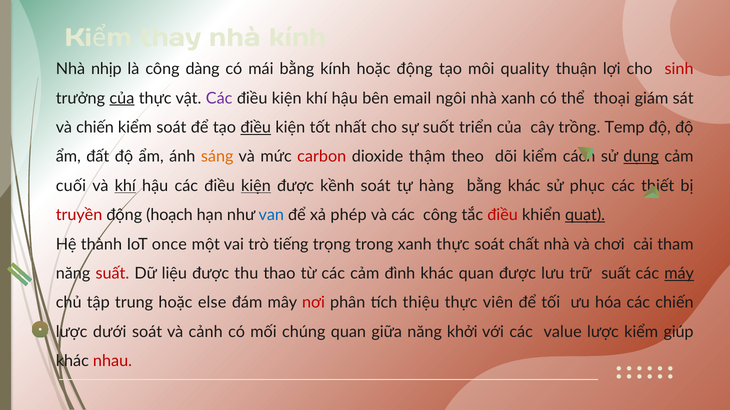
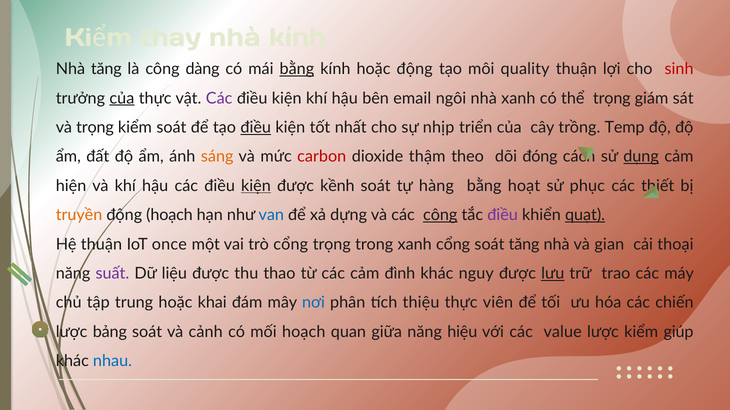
Nhà nhịp: nhịp -> tăng
bằng at (297, 69) underline: none -> present
thể thoại: thoại -> trọng
và chiến: chiến -> trọng
suốt: suốt -> nhịp
dõi kiểm: kiểm -> đóng
cuối: cuối -> hiện
khí at (125, 186) underline: present -> none
bằng khác: khác -> hoạt
truyền colour: red -> orange
phép: phép -> dựng
công at (440, 215) underline: none -> present
điều at (503, 215) colour: red -> purple
Hệ thành: thành -> thuận
trò tiếng: tiếng -> cổng
xanh thực: thực -> cổng
soát chất: chất -> tăng
chơi: chơi -> gian
tham: tham -> thoại
suất at (112, 274) colour: red -> purple
khác quan: quan -> nguy
lưu underline: none -> present
trữ suất: suất -> trao
máy underline: present -> none
else: else -> khai
nơi colour: red -> blue
dưới: dưới -> bảng
mối chúng: chúng -> hoạch
khởi: khởi -> hiệu
nhau colour: red -> blue
